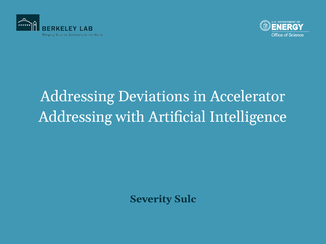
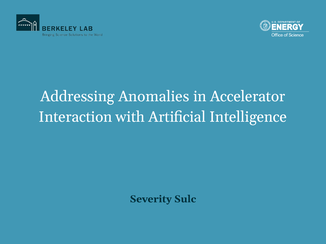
Deviations: Deviations -> Anomalies
Addressing at (75, 117): Addressing -> Interaction
